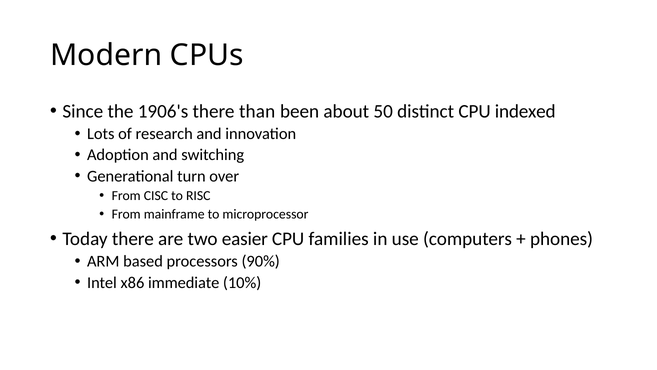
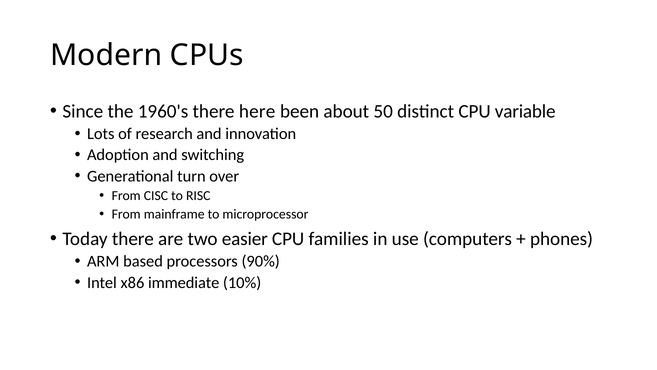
1906's: 1906's -> 1960's
than: than -> here
indexed: indexed -> variable
